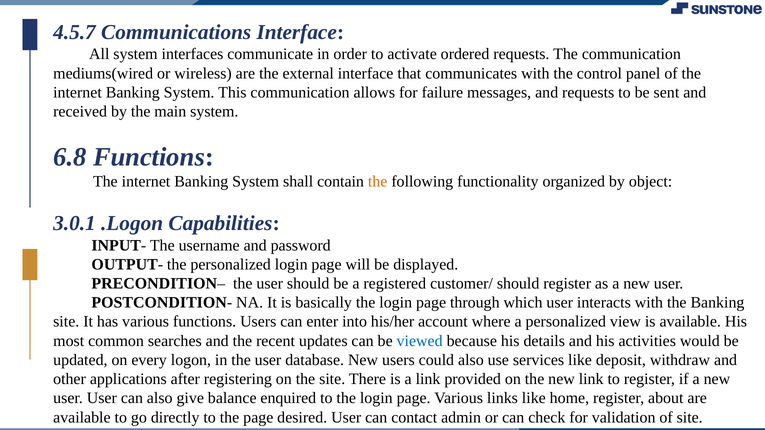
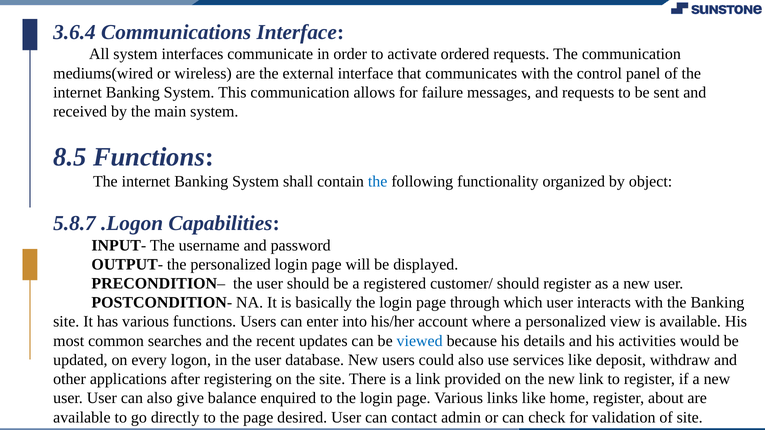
4.5.7: 4.5.7 -> 3.6.4
6.8: 6.8 -> 8.5
the at (378, 182) colour: orange -> blue
3.0.1: 3.0.1 -> 5.8.7
